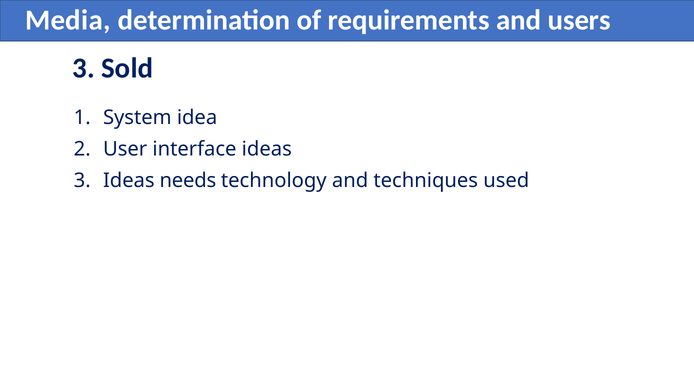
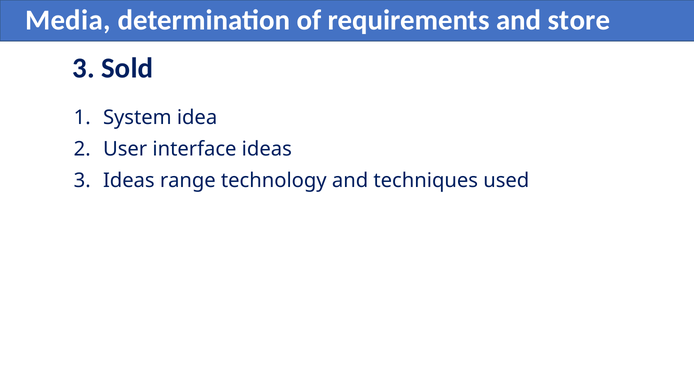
users: users -> store
needs: needs -> range
